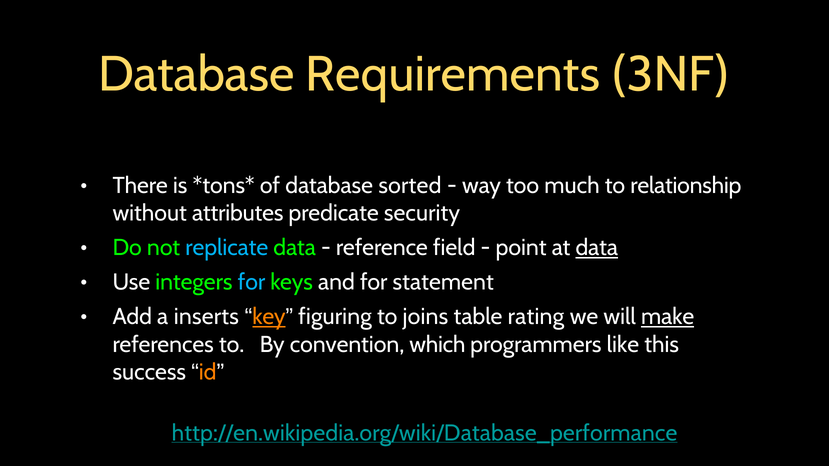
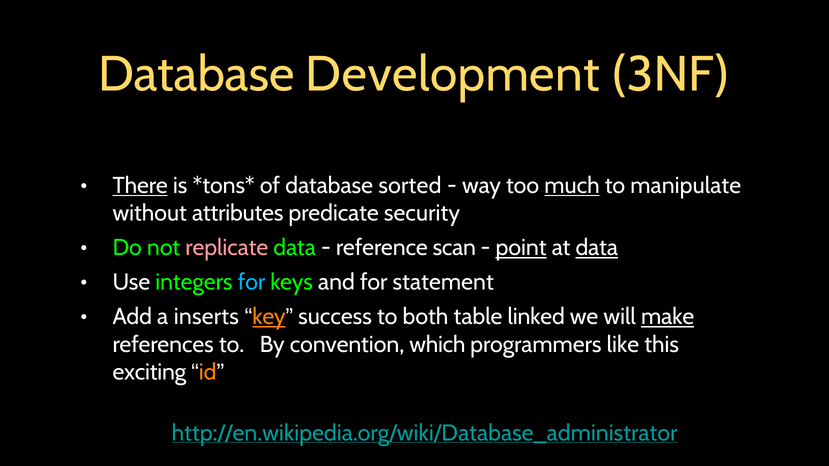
Requirements: Requirements -> Development
There underline: none -> present
much underline: none -> present
relationship: relationship -> manipulate
replicate colour: light blue -> pink
field: field -> scan
point underline: none -> present
figuring: figuring -> success
joins: joins -> both
rating: rating -> linked
success: success -> exciting
http://en.wikipedia.org/wiki/Database_performance: http://en.wikipedia.org/wiki/Database_performance -> http://en.wikipedia.org/wiki/Database_administrator
